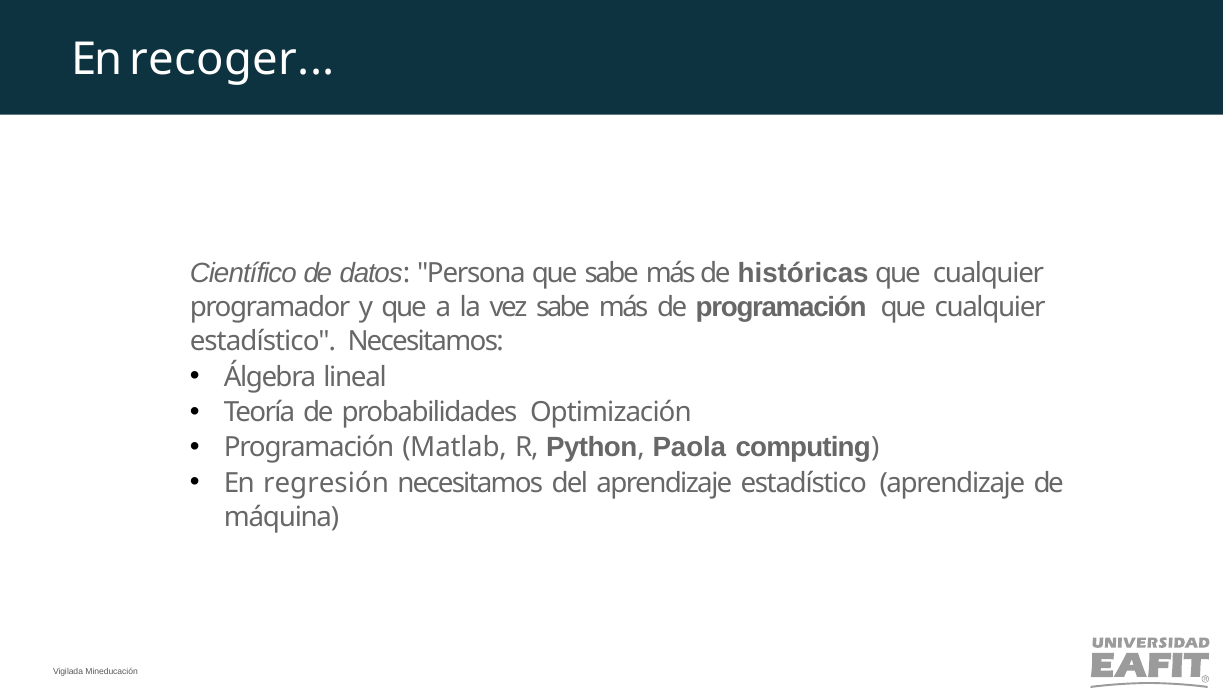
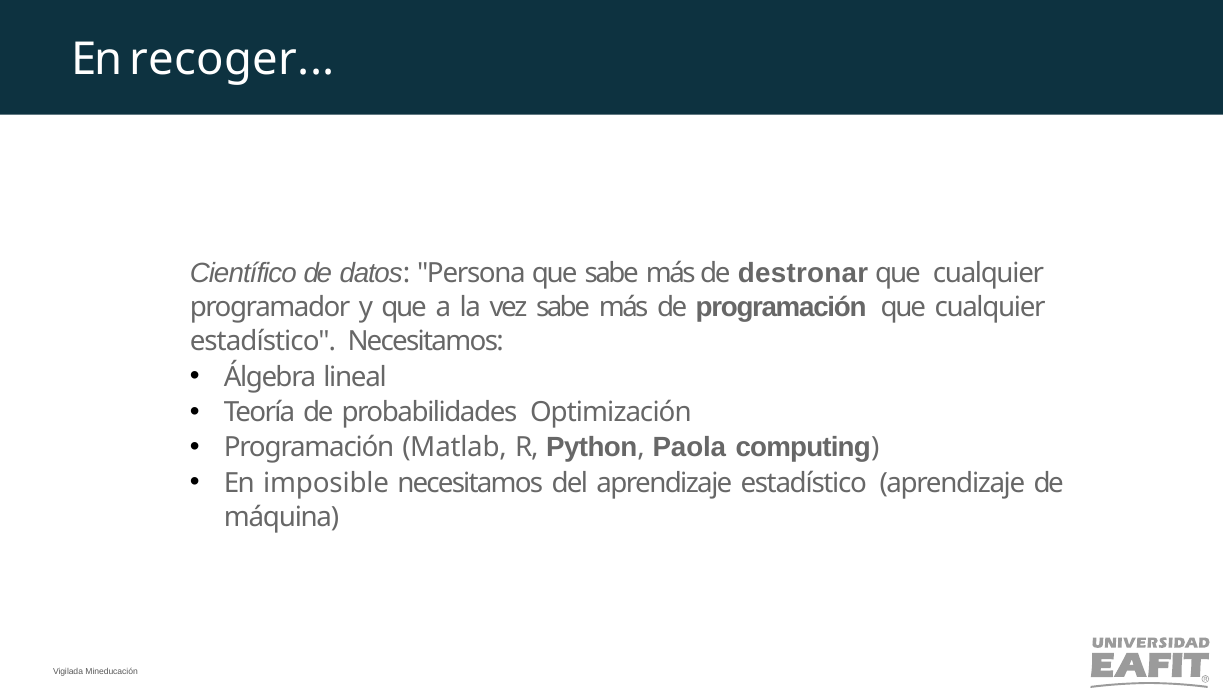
históricas: históricas -> destronar
regresión: regresión -> imposible
